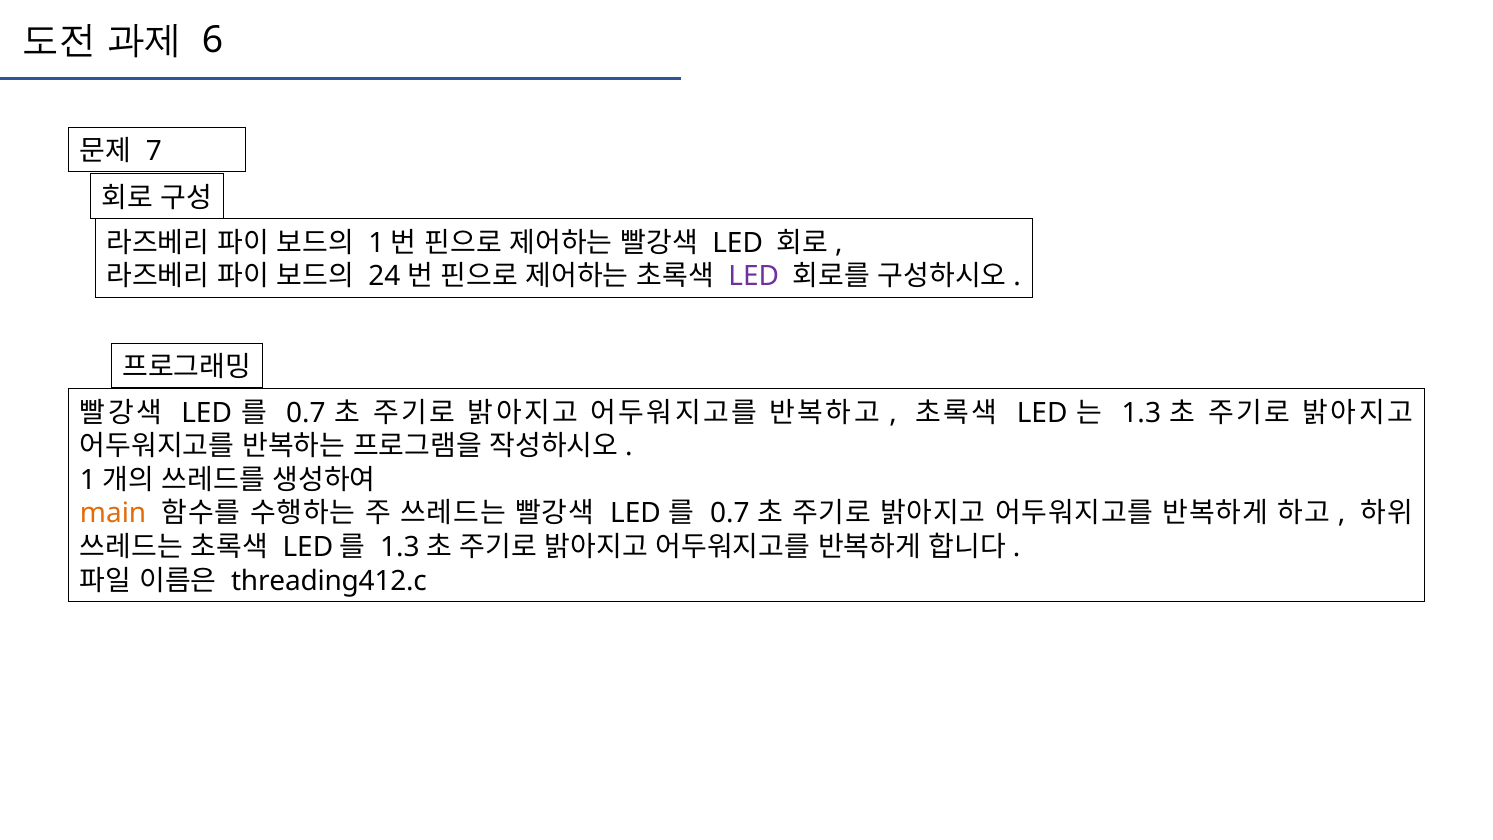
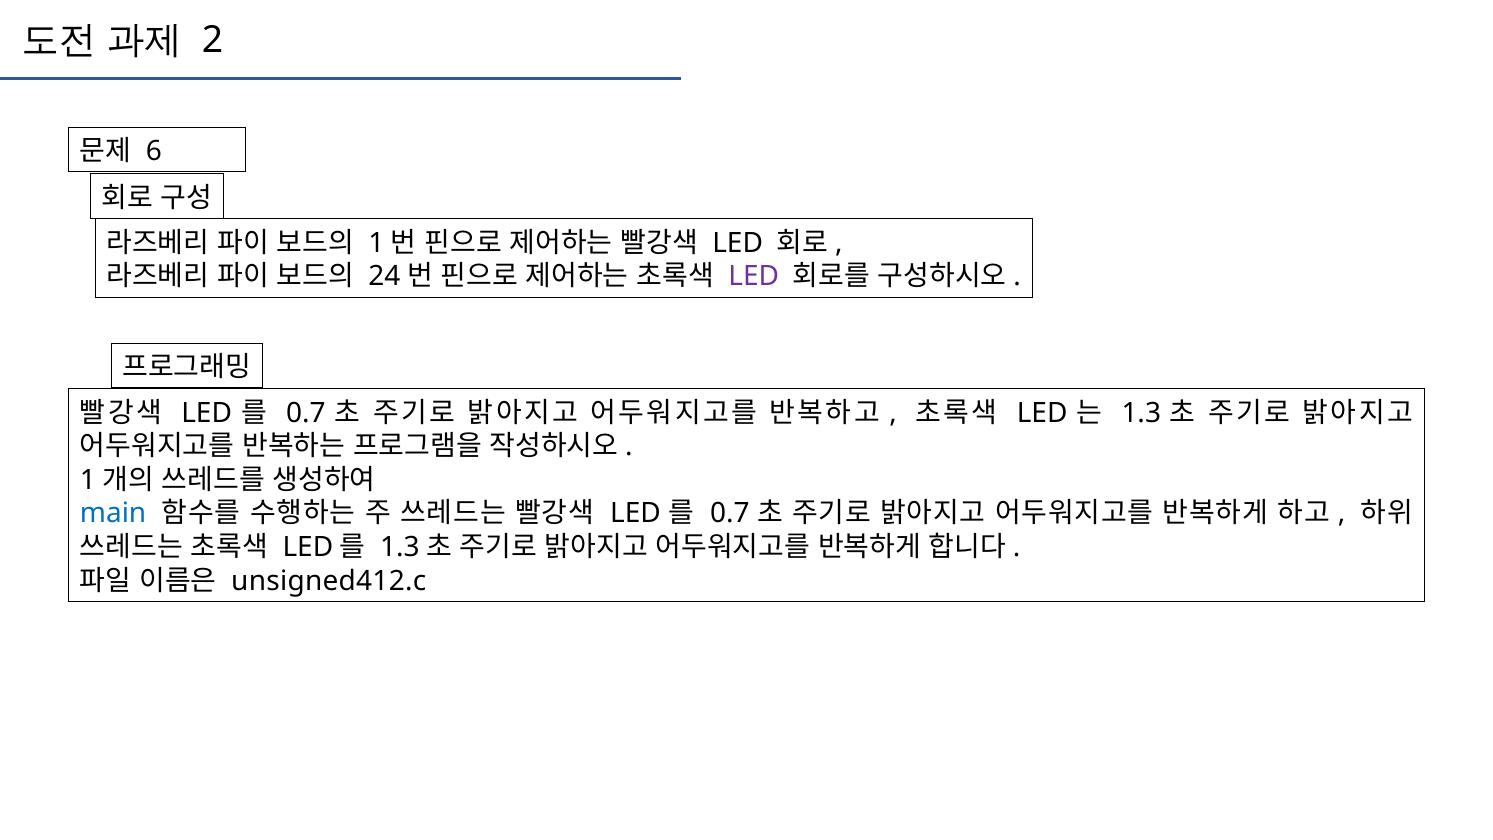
6: 6 -> 2
7: 7 -> 6
main colour: orange -> blue
threading412.c: threading412.c -> unsigned412.c
